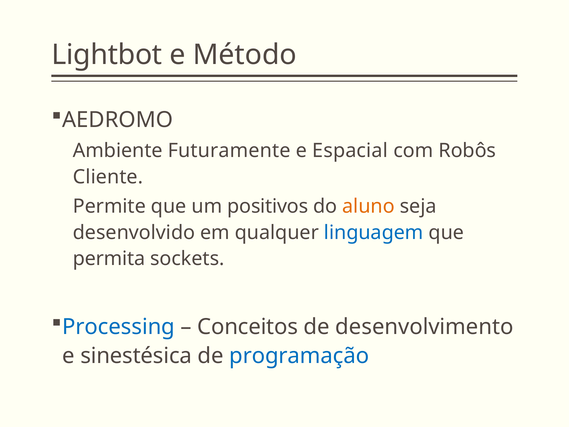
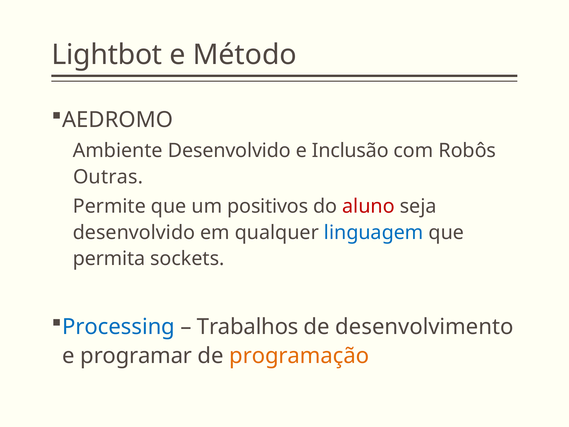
Ambiente Futuramente: Futuramente -> Desenvolvido
Espacial: Espacial -> Inclusão
Cliente: Cliente -> Outras
aluno colour: orange -> red
Conceitos: Conceitos -> Trabalhos
sinestésica: sinestésica -> programar
programação colour: blue -> orange
